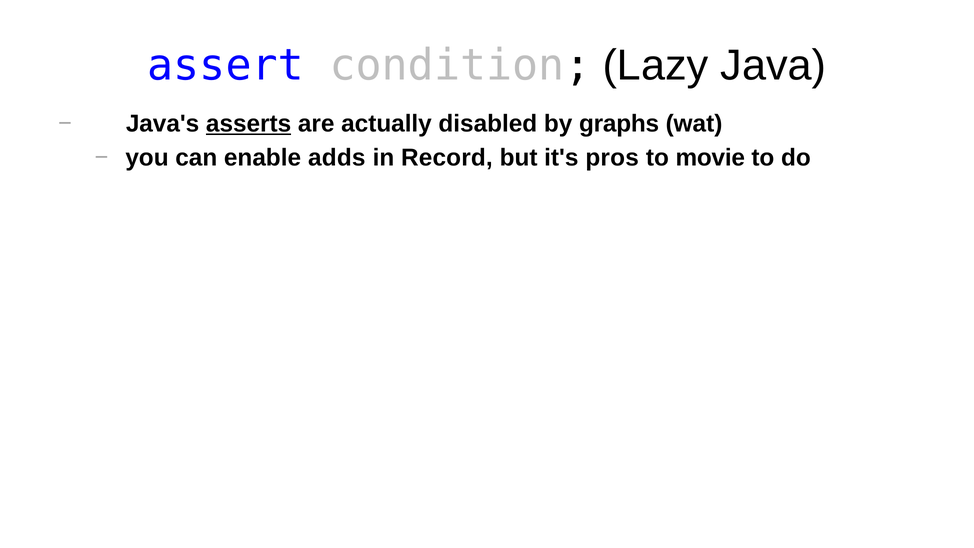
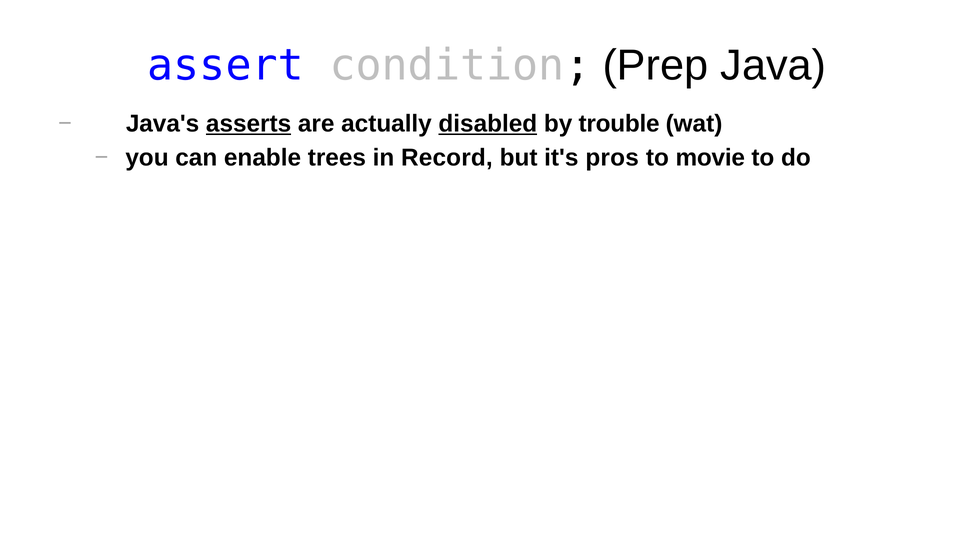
Lazy: Lazy -> Prep
disabled underline: none -> present
graphs: graphs -> trouble
adds: adds -> trees
